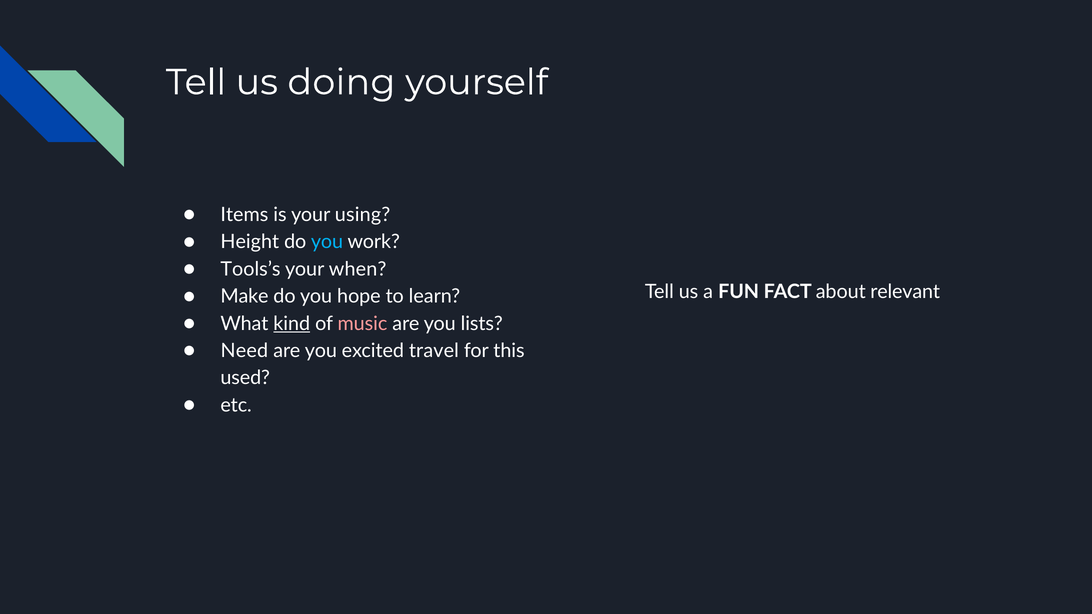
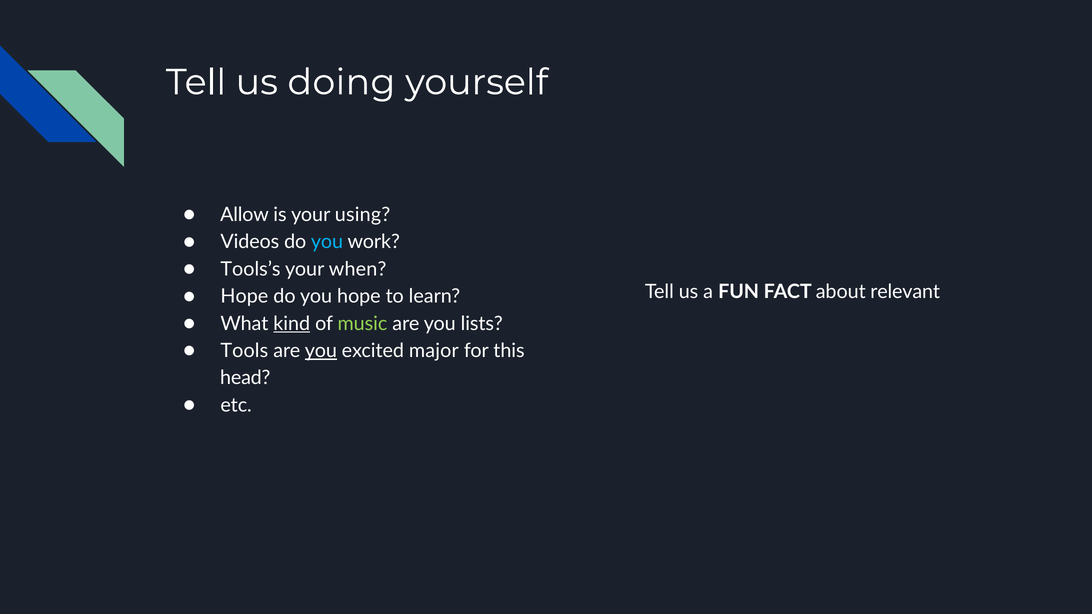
Items: Items -> Allow
Height: Height -> Videos
Make at (244, 296): Make -> Hope
music colour: pink -> light green
Need: Need -> Tools
you at (321, 351) underline: none -> present
travel: travel -> major
used: used -> head
